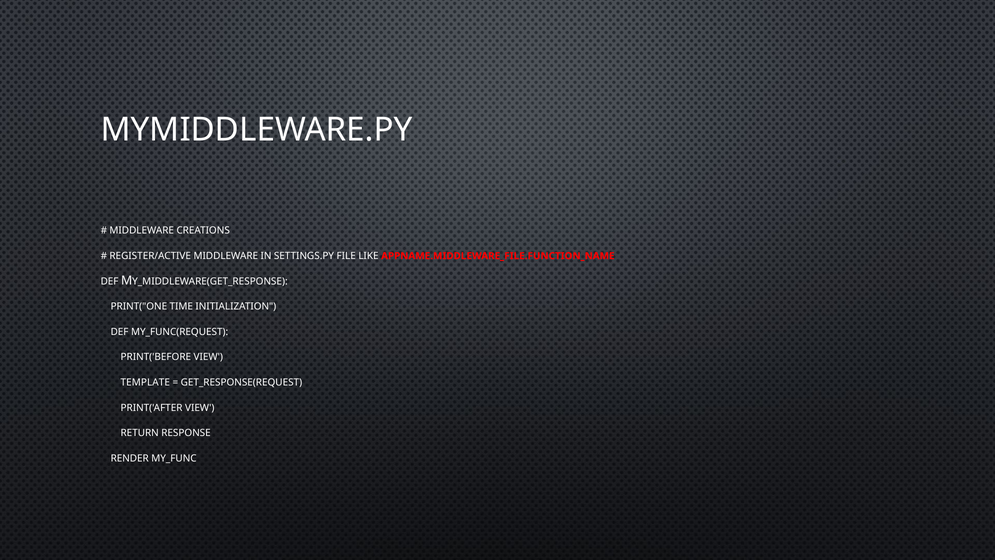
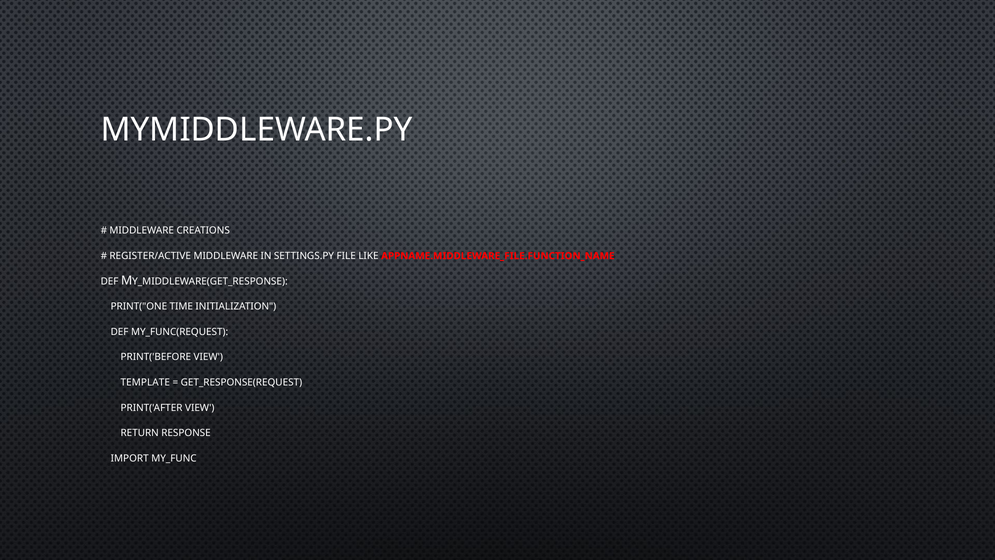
RENDER: RENDER -> IMPORT
